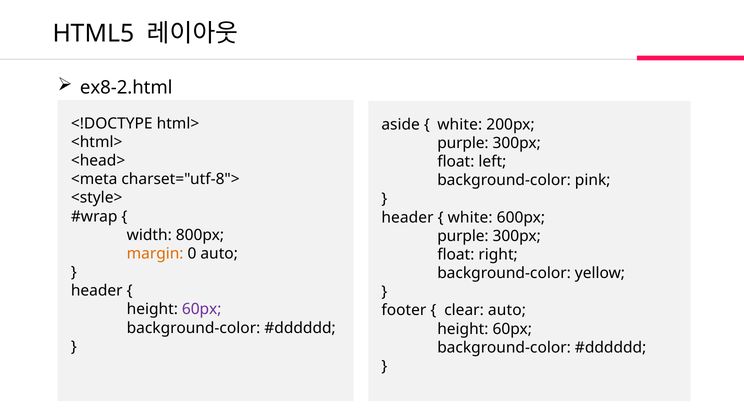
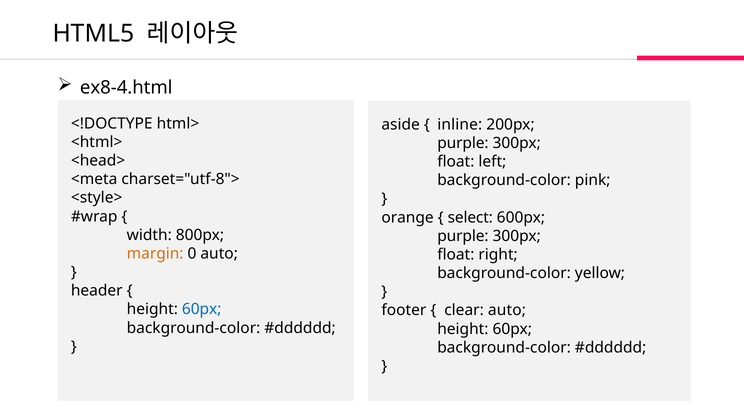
ex8-2.html: ex8-2.html -> ex8-4.html
white at (460, 125): white -> inline
header at (408, 218): header -> orange
white at (470, 218): white -> select
60px at (202, 310) colour: purple -> blue
